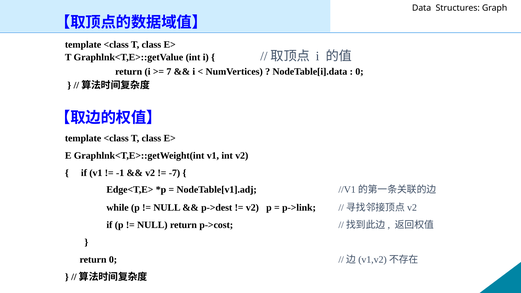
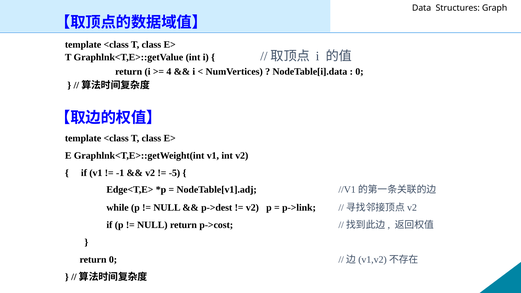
7: 7 -> 4
-7: -7 -> -5
